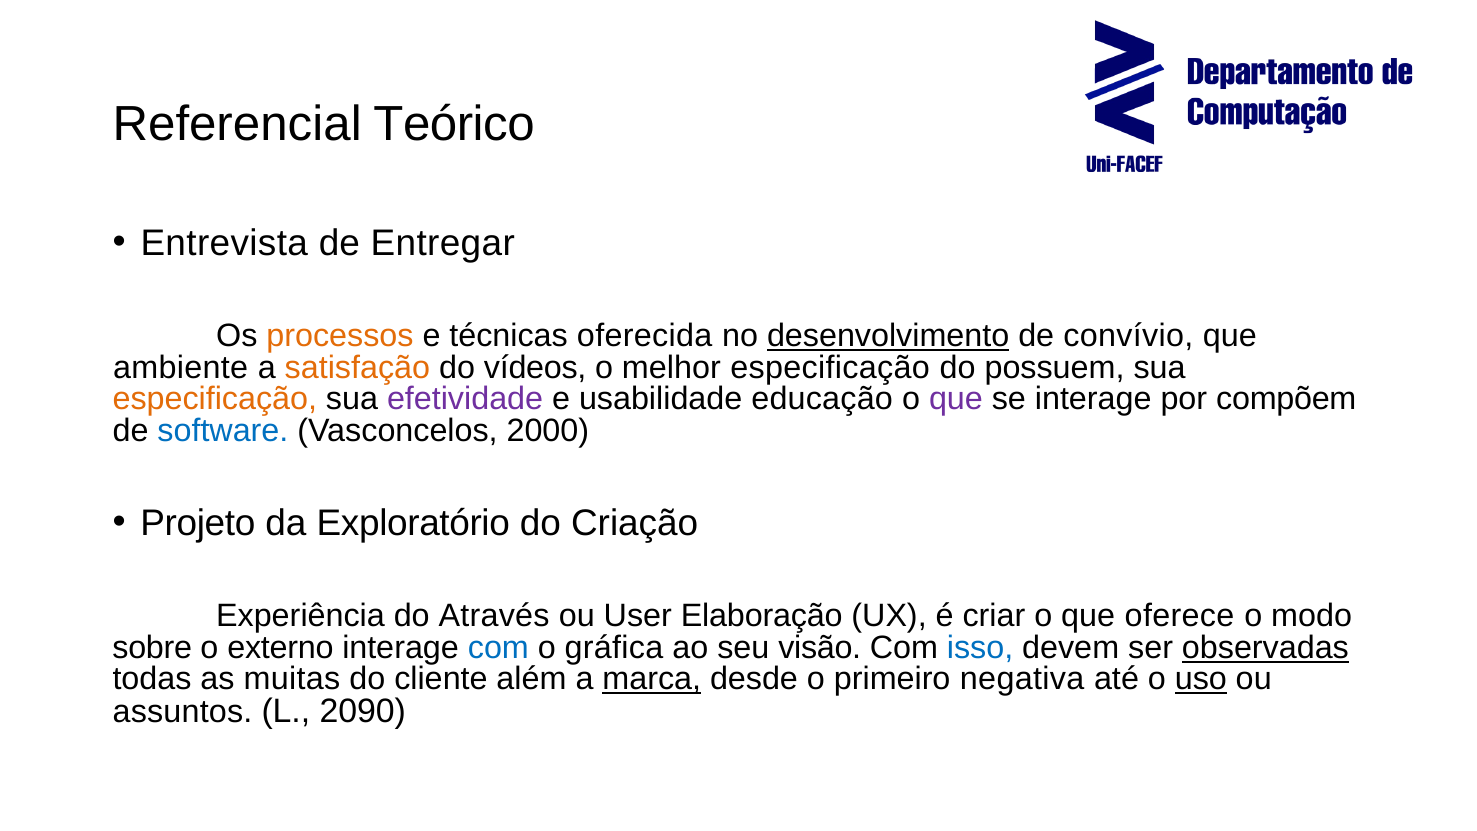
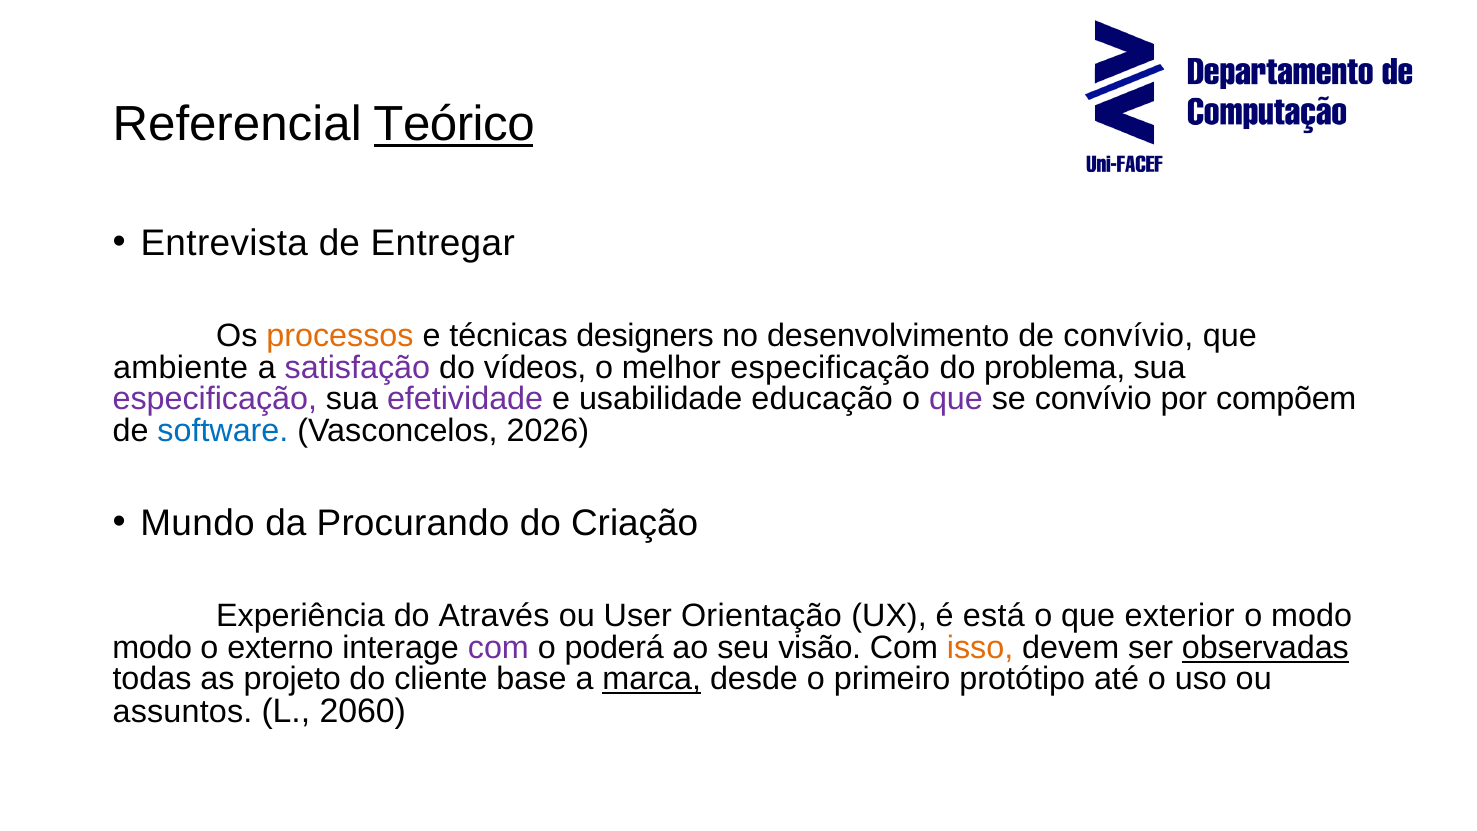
Teórico underline: none -> present
oferecida: oferecida -> designers
desenvolvimento underline: present -> none
satisfação colour: orange -> purple
possuem: possuem -> problema
especificação at (215, 399) colour: orange -> purple
se interage: interage -> convívio
2000: 2000 -> 2026
Projeto: Projeto -> Mundo
Exploratório: Exploratório -> Procurando
Elaboração: Elaboração -> Orientação
criar: criar -> está
oferece: oferece -> exterior
sobre at (152, 647): sobre -> modo
com at (498, 647) colour: blue -> purple
gráfica: gráfica -> poderá
isso colour: blue -> orange
muitas: muitas -> projeto
além: além -> base
negativa: negativa -> protótipo
uso underline: present -> none
2090: 2090 -> 2060
